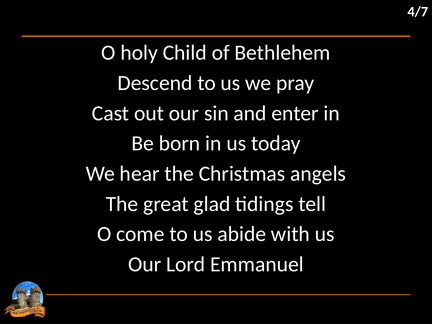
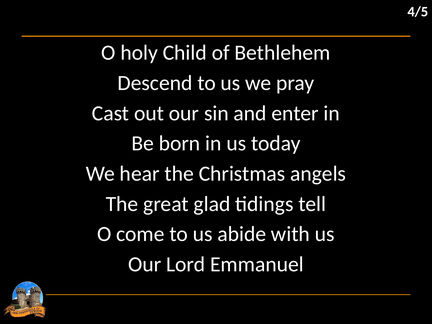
4/7: 4/7 -> 4/5
